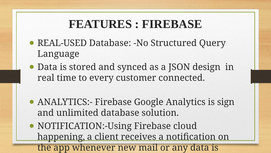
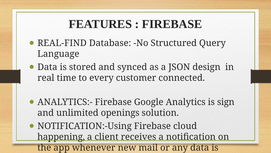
REAL-USED: REAL-USED -> REAL-FIND
unlimited database: database -> openings
